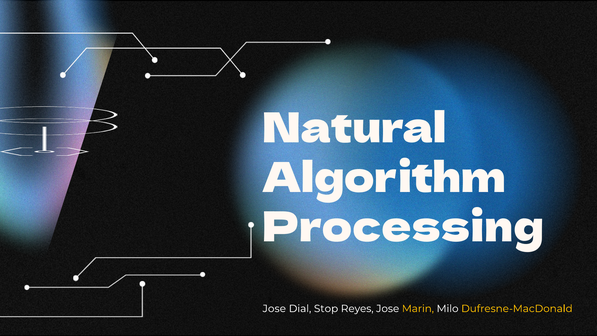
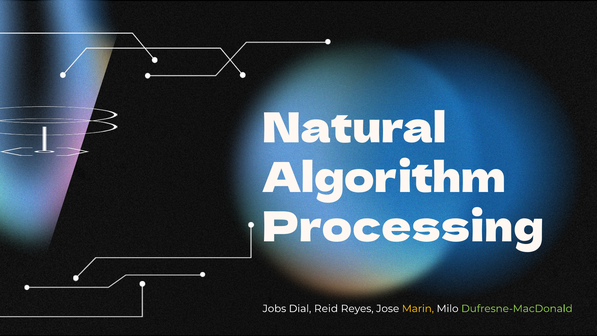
Jose at (274, 308): Jose -> Jobs
Stop: Stop -> Reid
Dufresne-MacDonald colour: yellow -> light green
